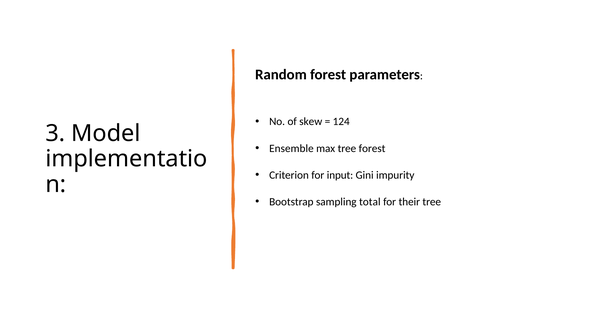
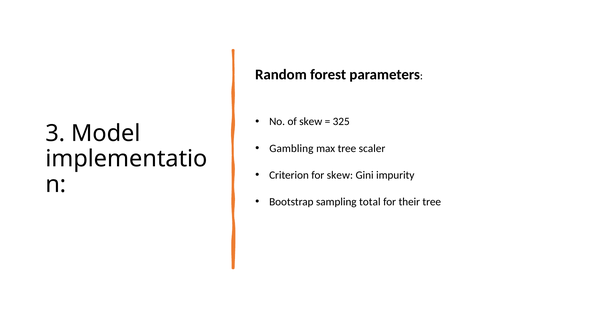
124: 124 -> 325
Ensemble: Ensemble -> Gambling
tree forest: forest -> scaler
for input: input -> skew
